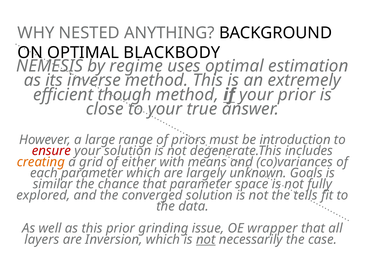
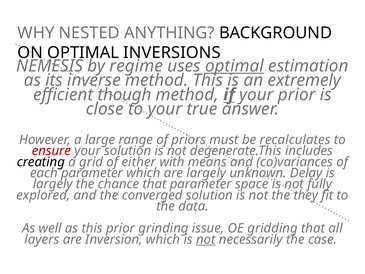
BLACKBODY: BLACKBODY -> INVERSIONS
optimal at (234, 66) underline: none -> present
introduction: introduction -> recalculates
creating colour: orange -> black
Goals: Goals -> Delay
similar at (53, 184): similar -> largely
tells: tells -> they
wrapper: wrapper -> gridding
